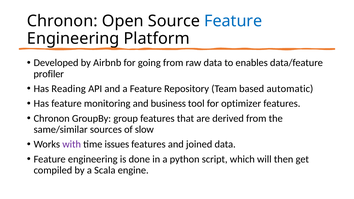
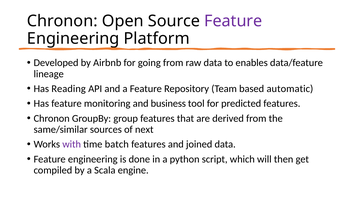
Feature at (233, 21) colour: blue -> purple
profiler: profiler -> lineage
optimizer: optimizer -> predicted
slow: slow -> next
issues: issues -> batch
